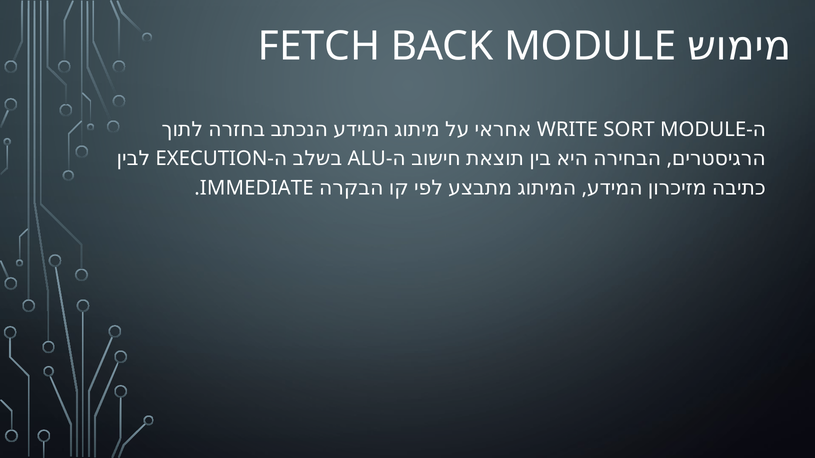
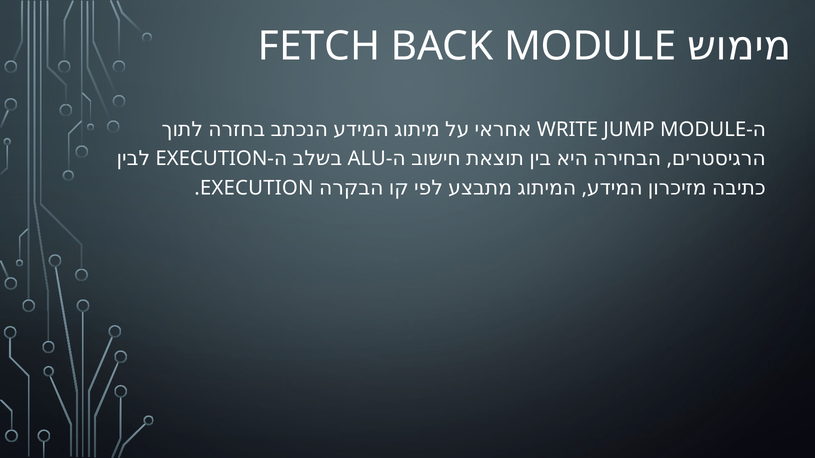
SORT: SORT -> JUMP
IMMEDIATE at (257, 188): IMMEDIATE -> EXECUTION
